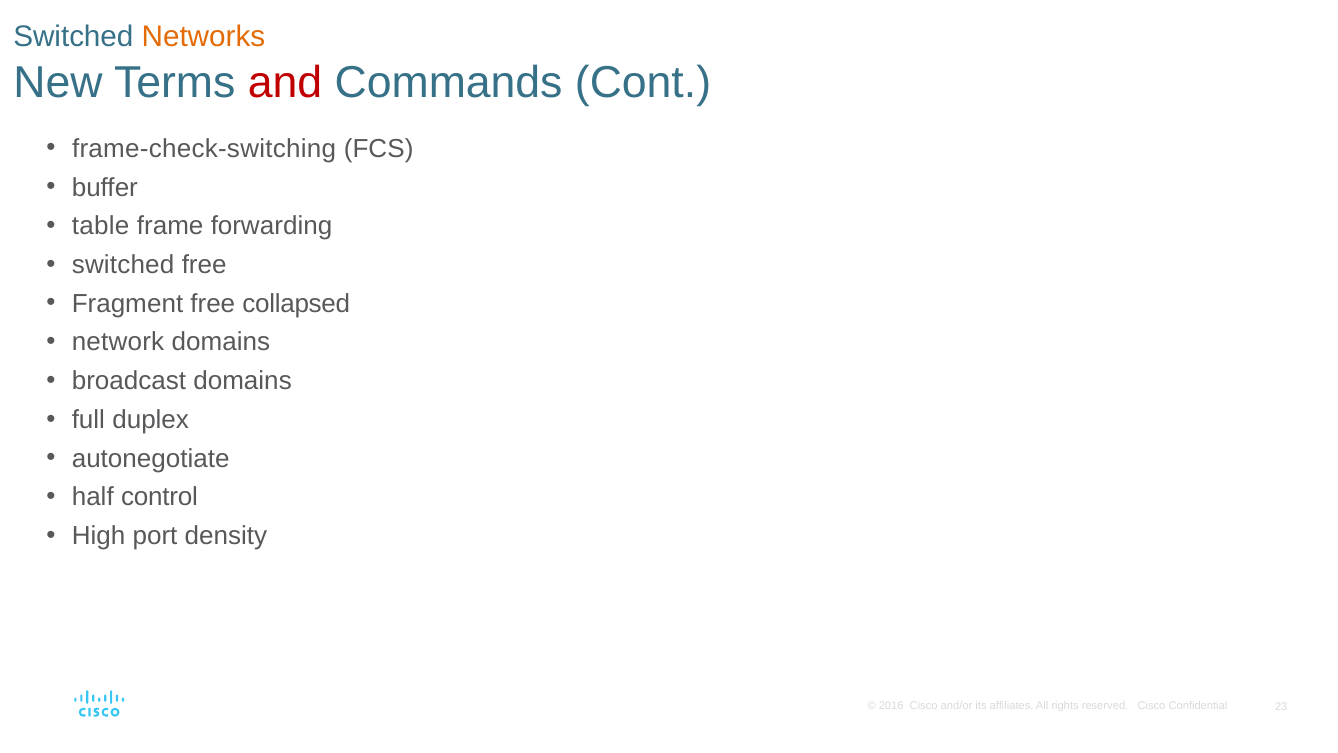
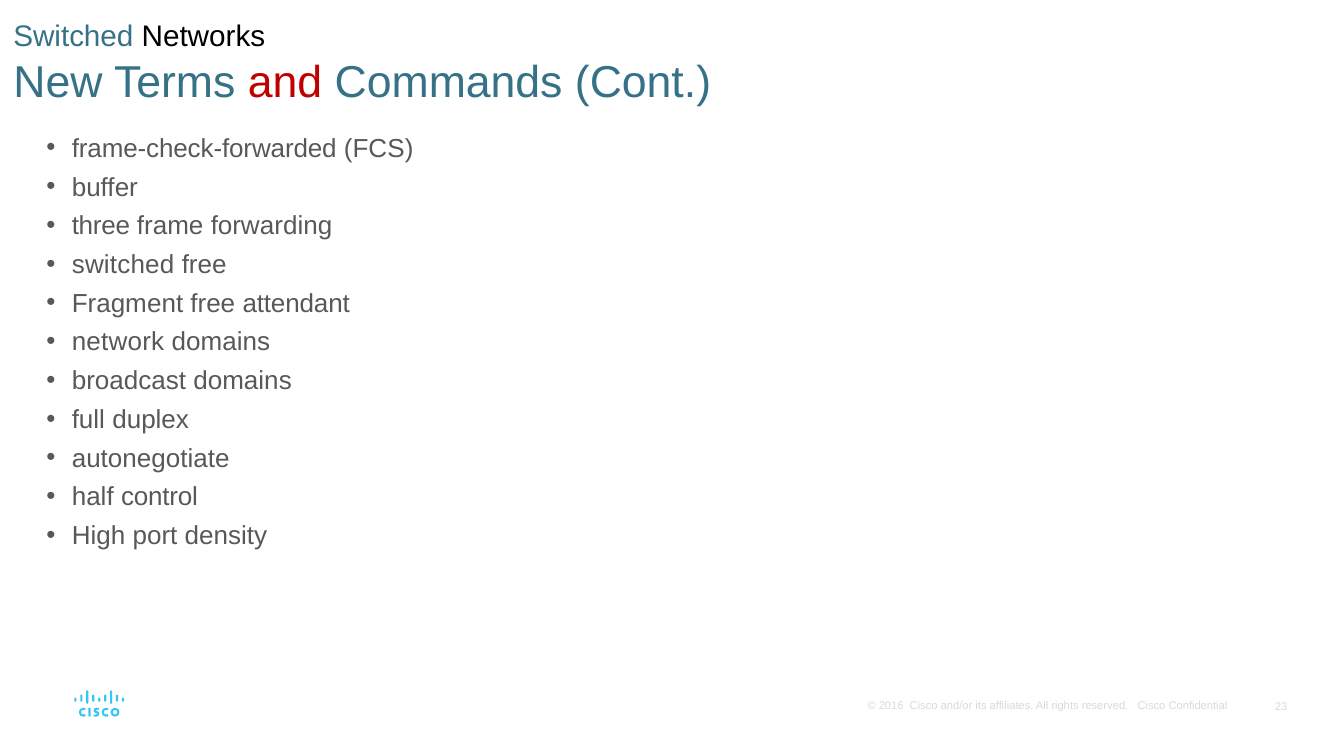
Networks colour: orange -> black
frame-check-switching: frame-check-switching -> frame-check-forwarded
table: table -> three
collapsed: collapsed -> attendant
